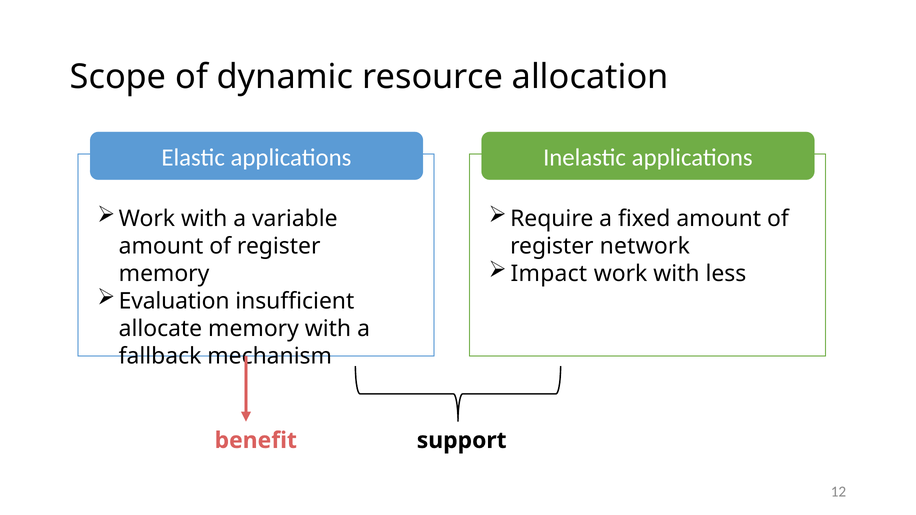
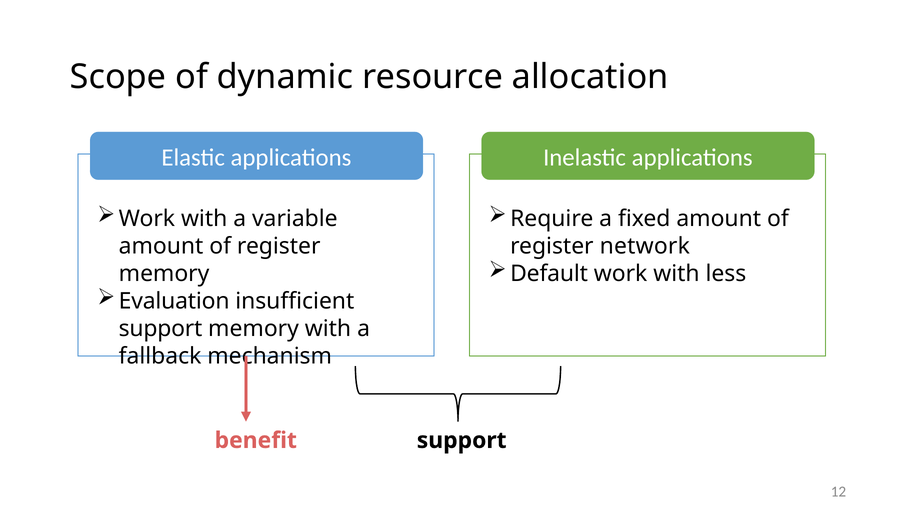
Impact: Impact -> Default
allocate at (160, 329): allocate -> support
